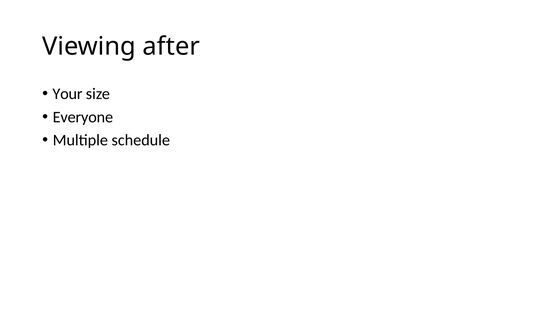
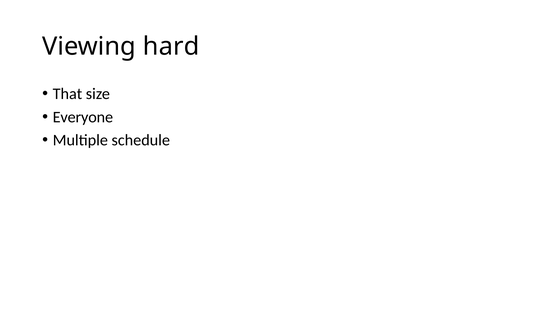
after: after -> hard
Your: Your -> That
